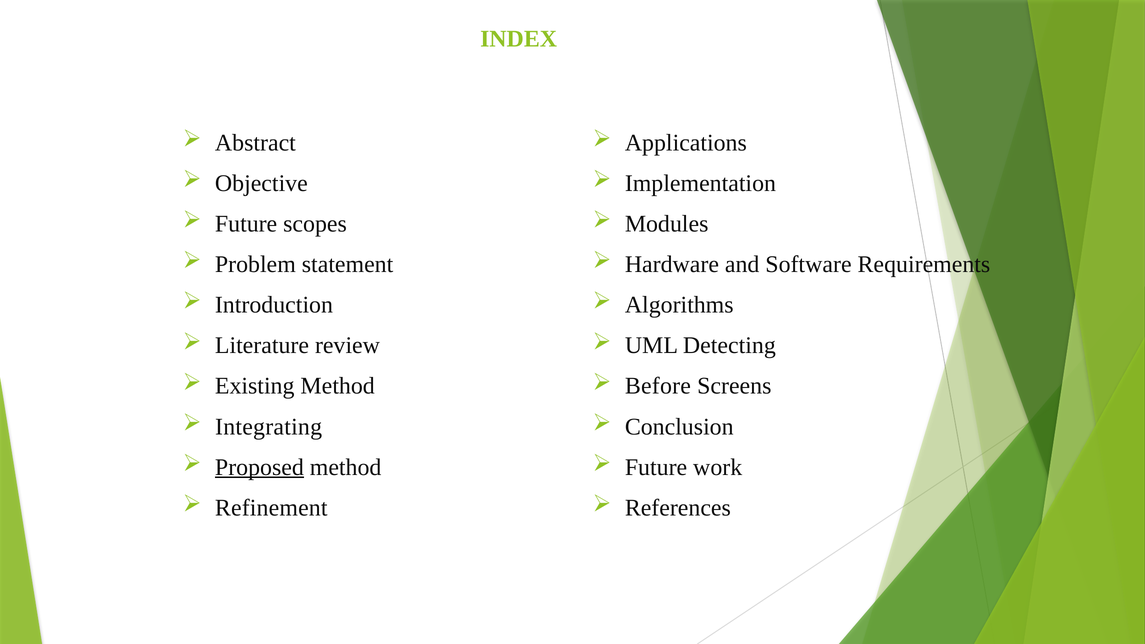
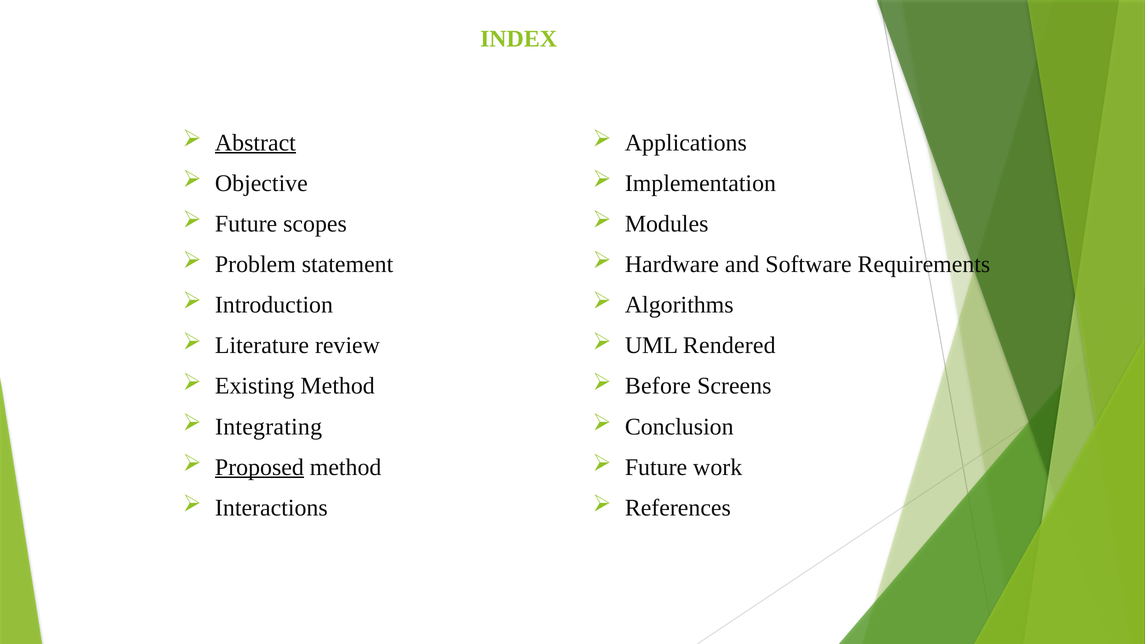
Abstract underline: none -> present
Detecting: Detecting -> Rendered
Refinement: Refinement -> Interactions
